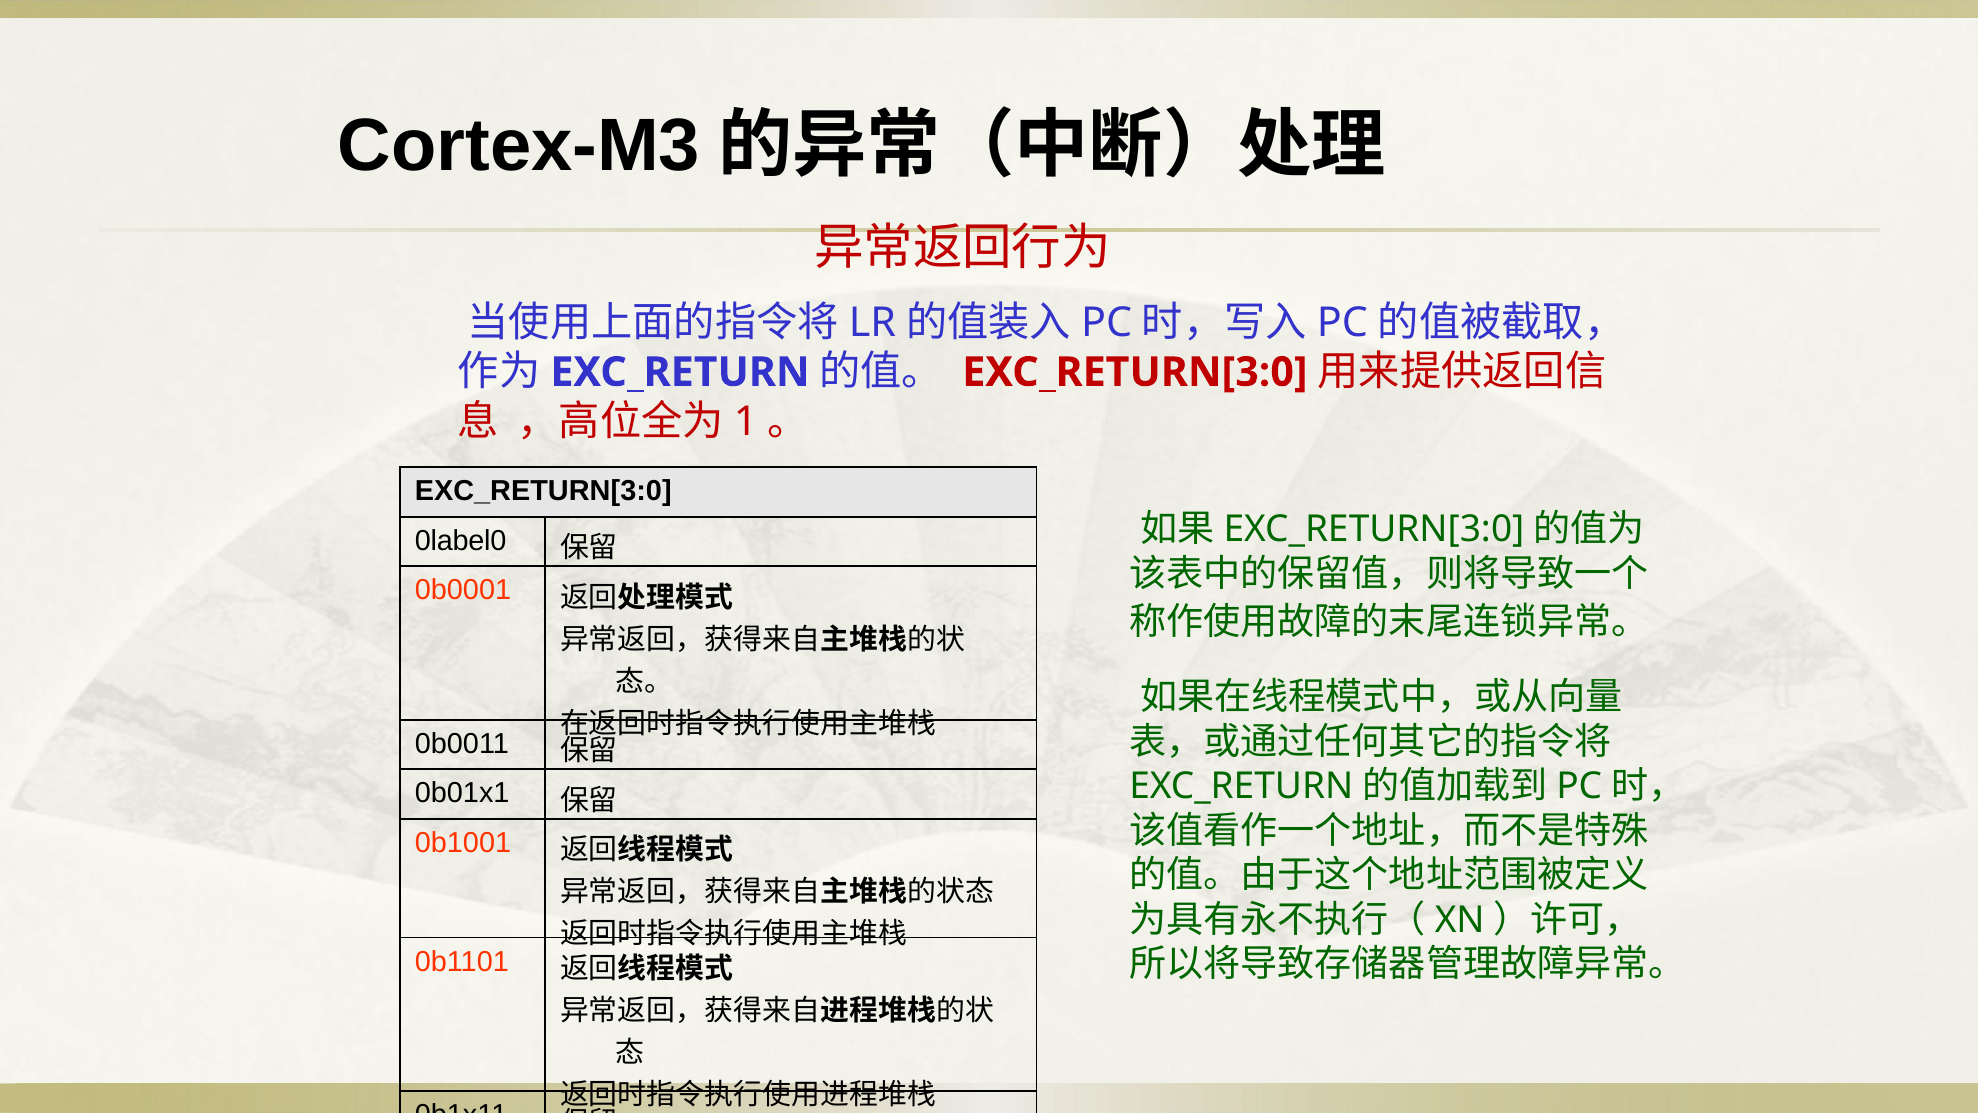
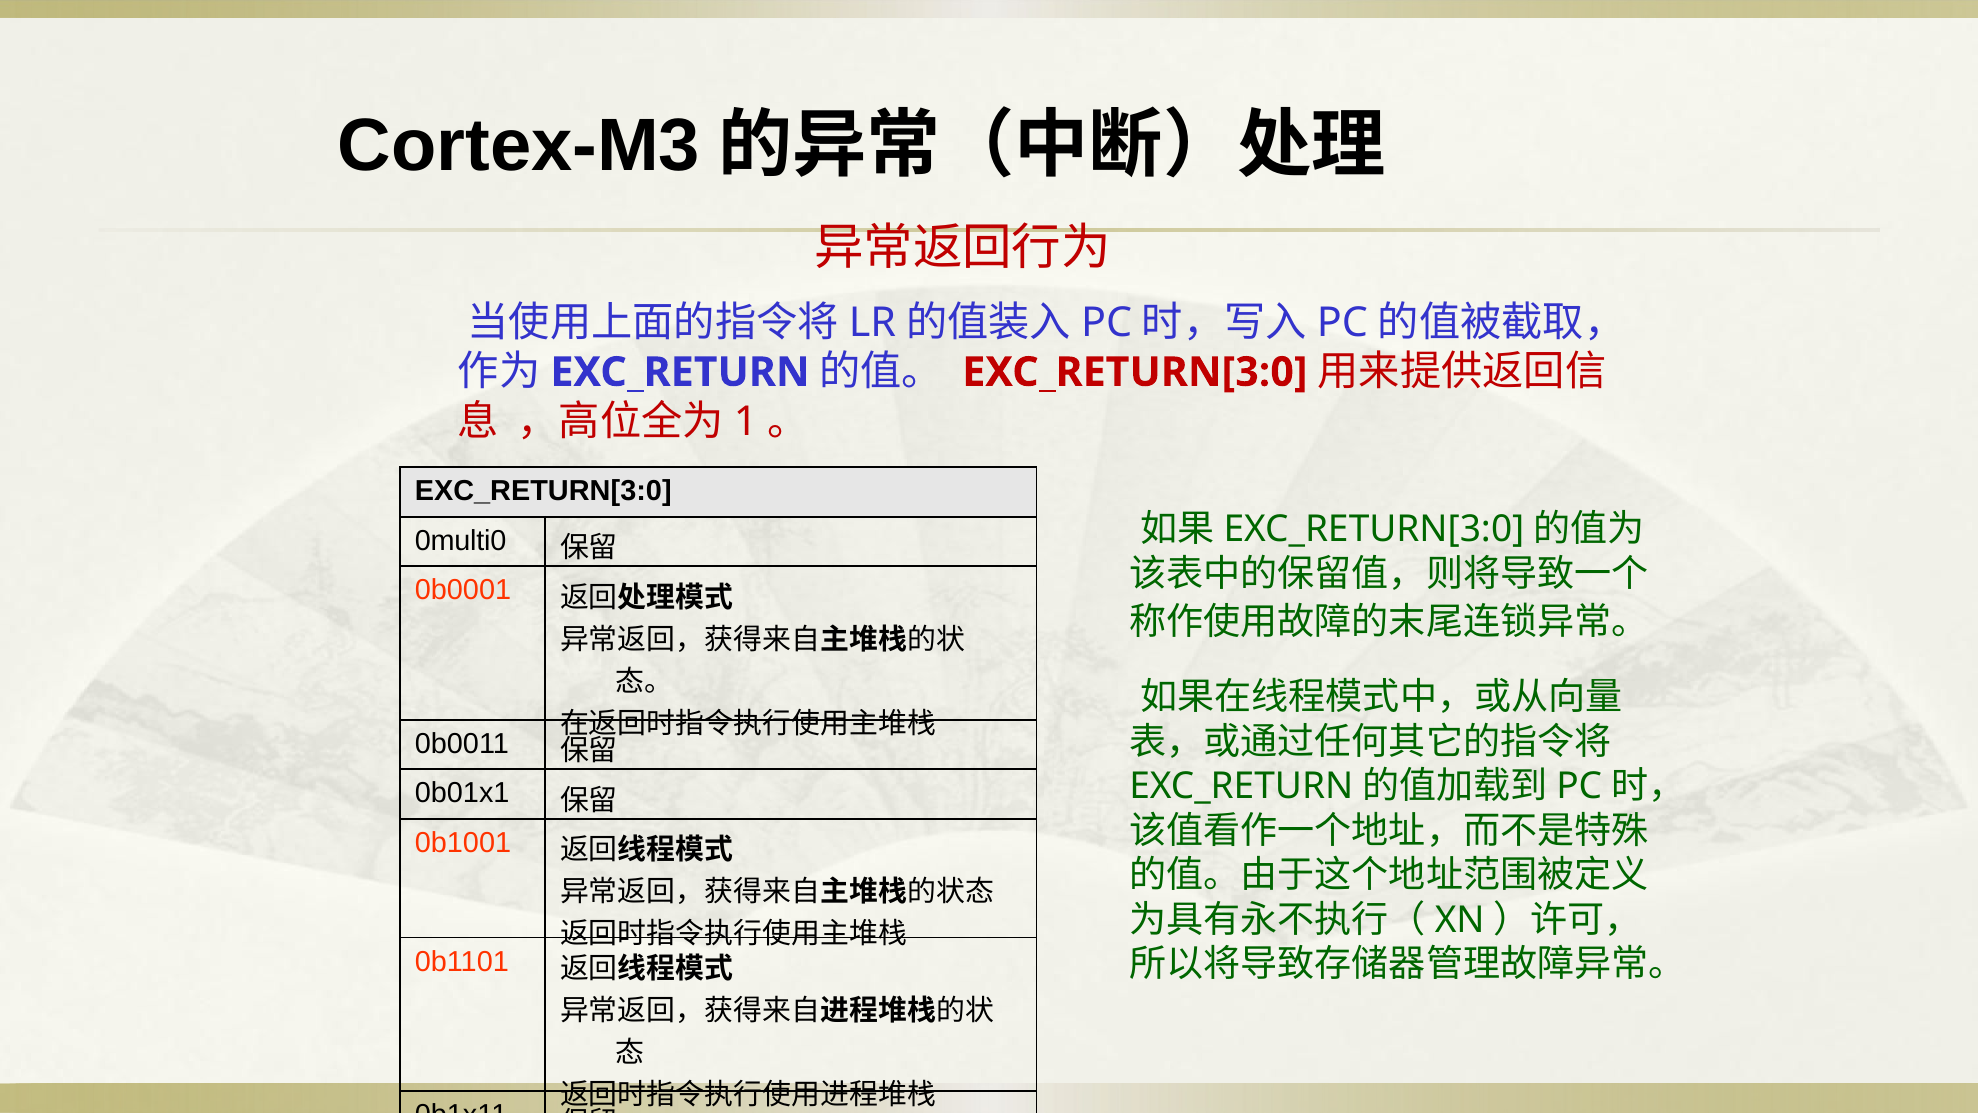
0label0: 0label0 -> 0multi0
